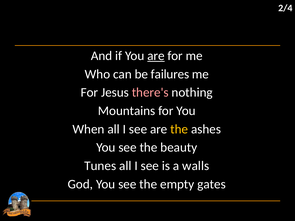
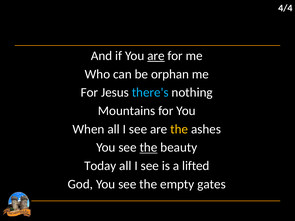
2/4: 2/4 -> 4/4
failures: failures -> orphan
there's colour: pink -> light blue
the at (148, 148) underline: none -> present
Tunes: Tunes -> Today
walls: walls -> lifted
